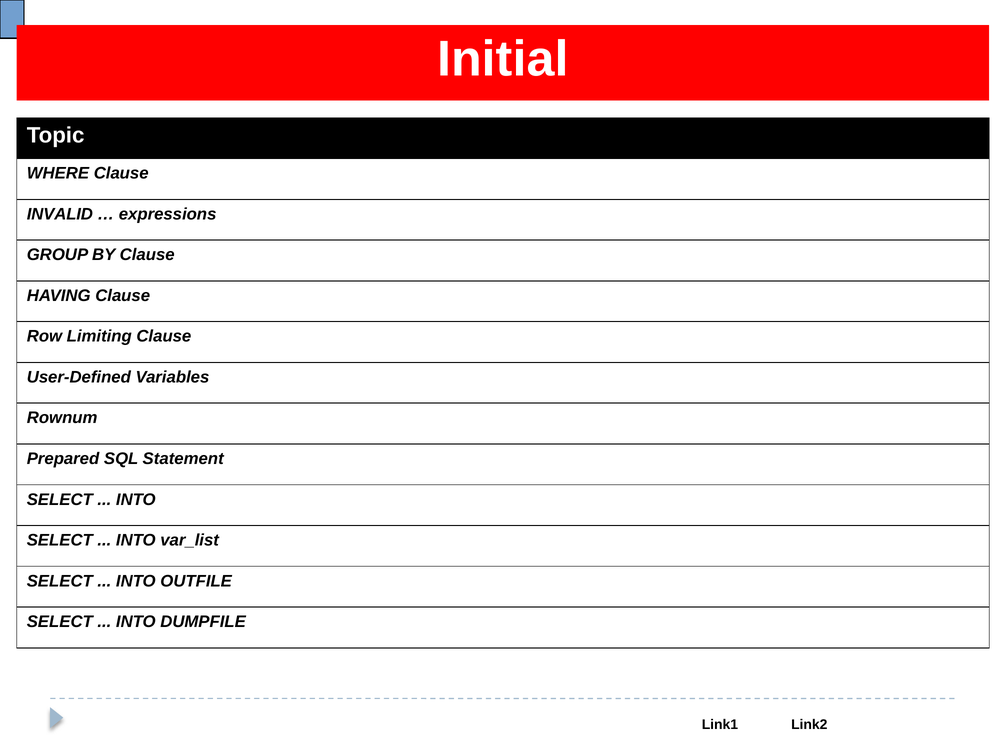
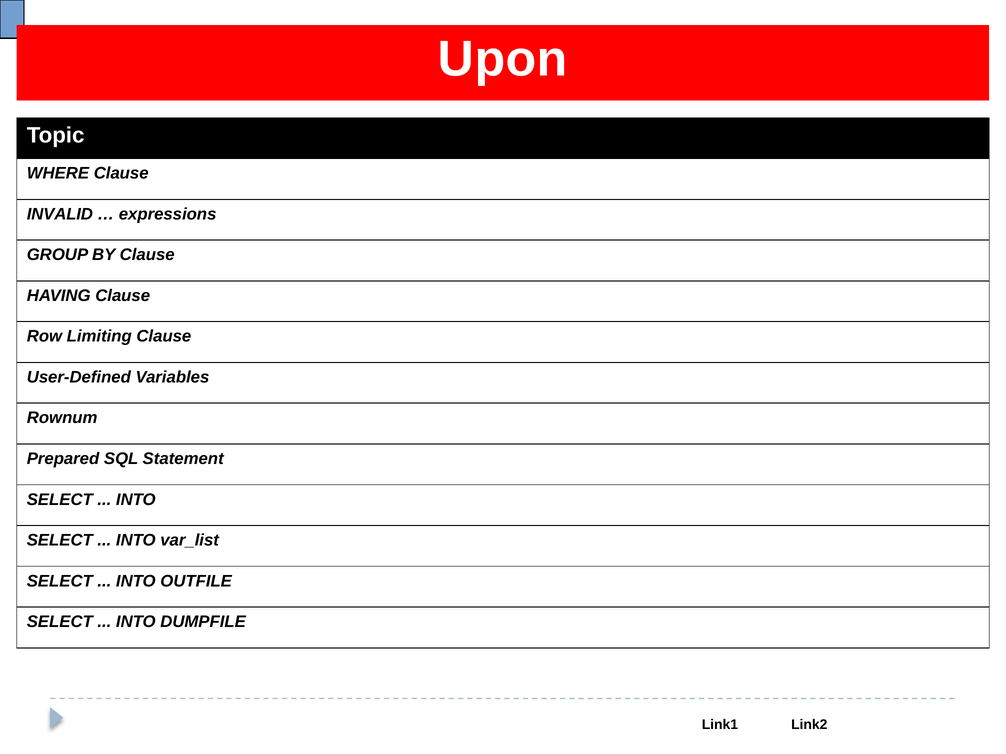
Initial: Initial -> Upon
